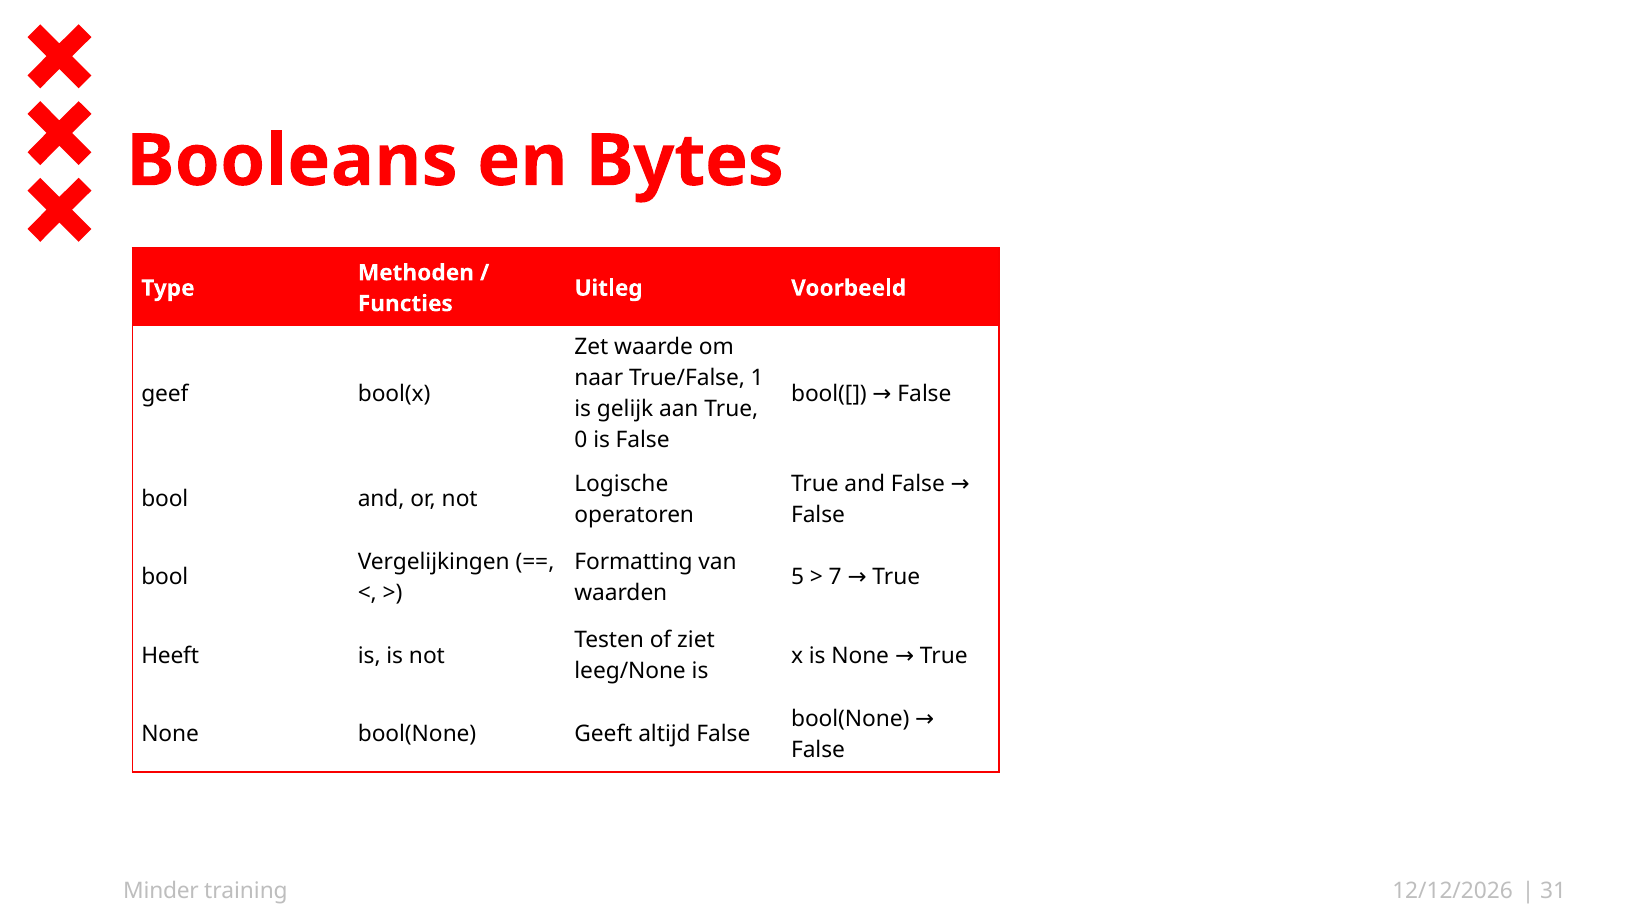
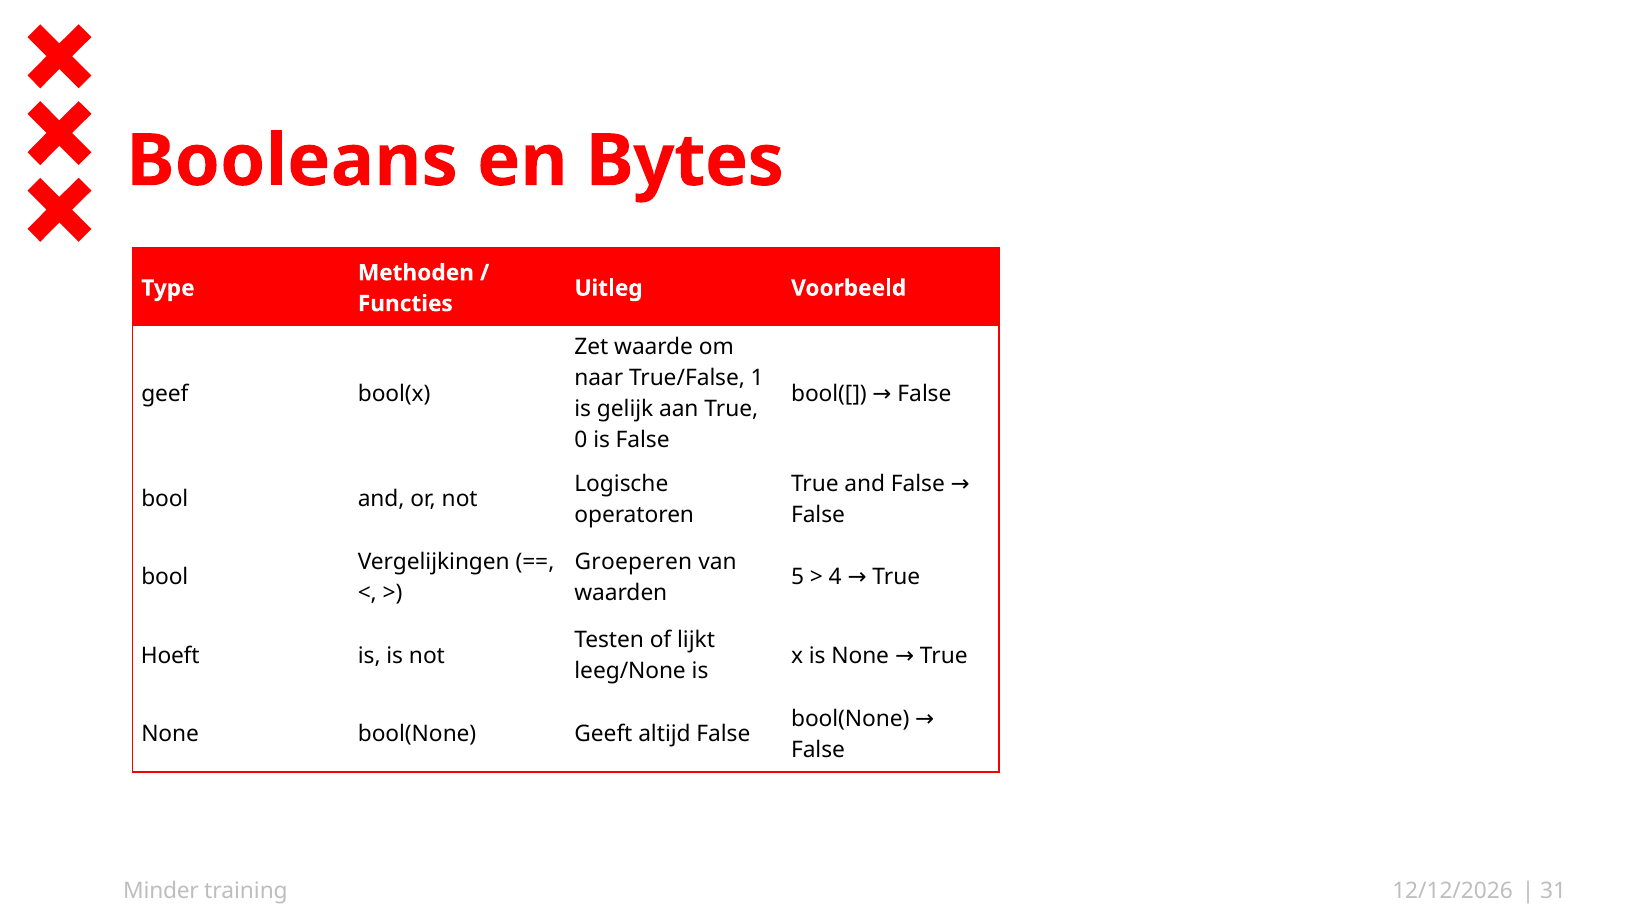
Formatting: Formatting -> Groeperen
7: 7 -> 4
ziet: ziet -> lijkt
Heeft: Heeft -> Hoeft
